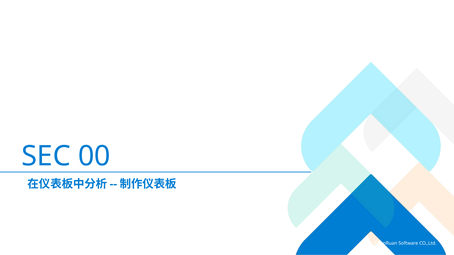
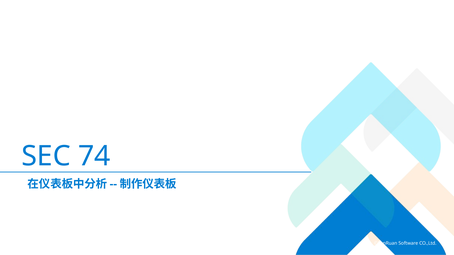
00: 00 -> 74
